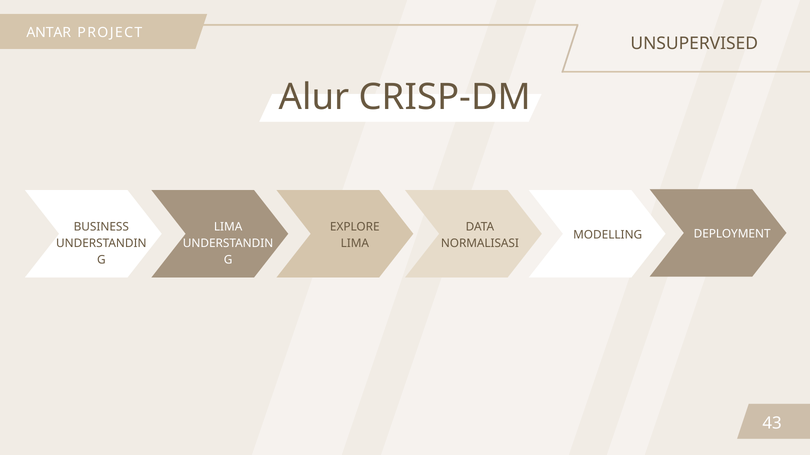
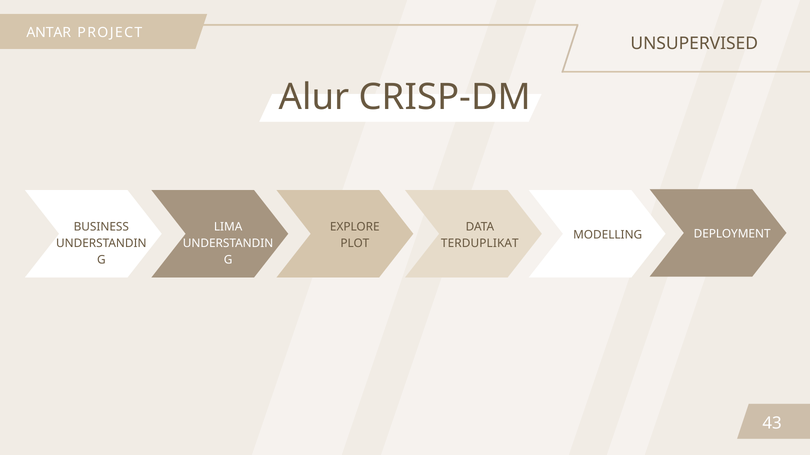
LIMA at (355, 244): LIMA -> PLOT
NORMALISASI: NORMALISASI -> TERDUPLIKAT
